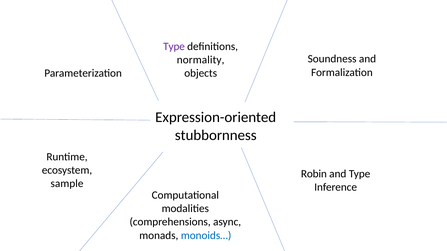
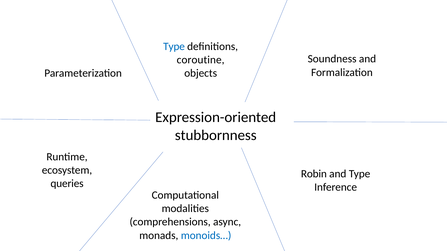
Type at (174, 47) colour: purple -> blue
normality: normality -> coroutine
sample: sample -> queries
